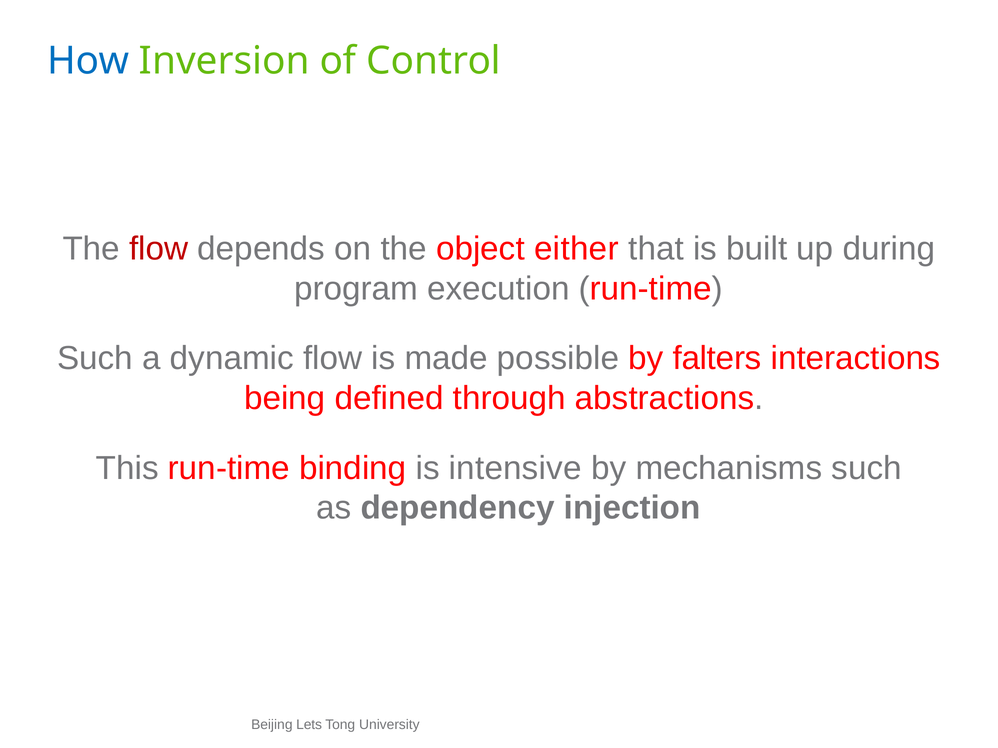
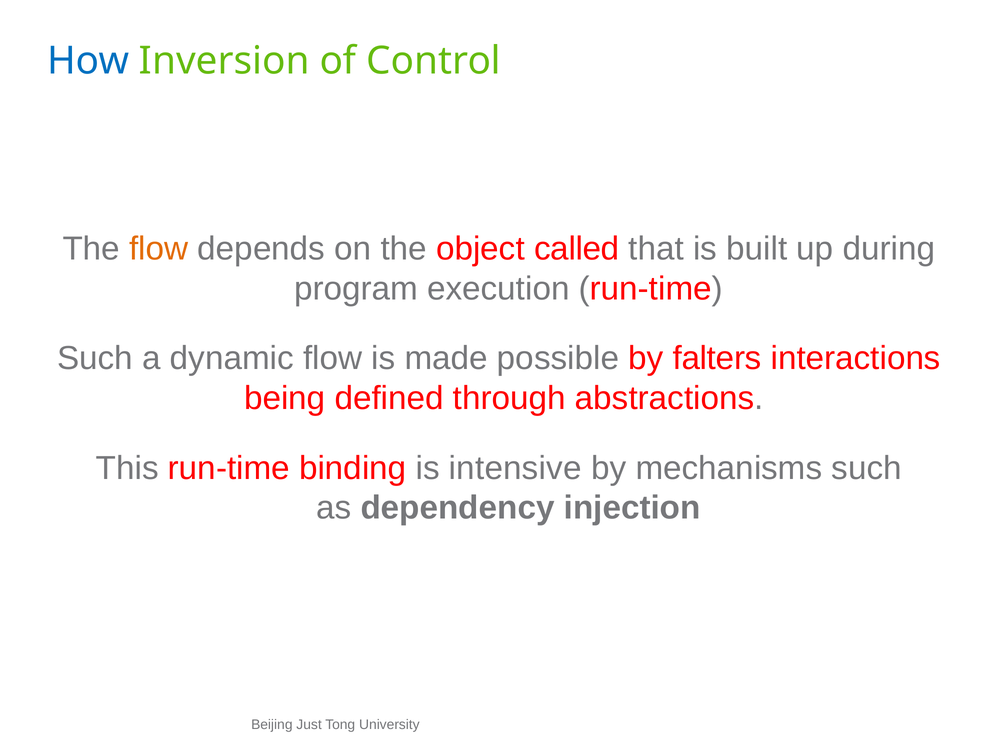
flow at (159, 249) colour: red -> orange
either: either -> called
Lets: Lets -> Just
